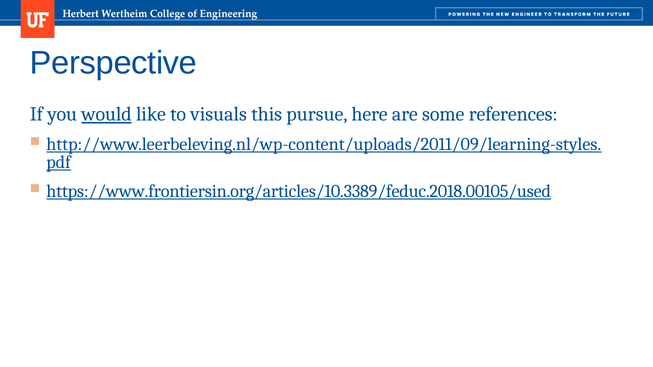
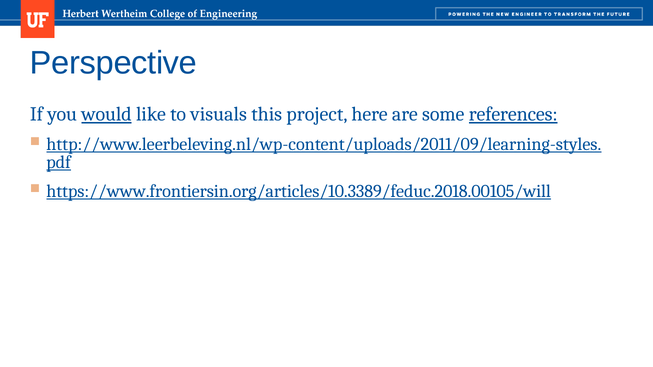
pursue: pursue -> project
references underline: none -> present
https://www.frontiersin.org/articles/10.3389/feduc.2018.00105/used: https://www.frontiersin.org/articles/10.3389/feduc.2018.00105/used -> https://www.frontiersin.org/articles/10.3389/feduc.2018.00105/will
